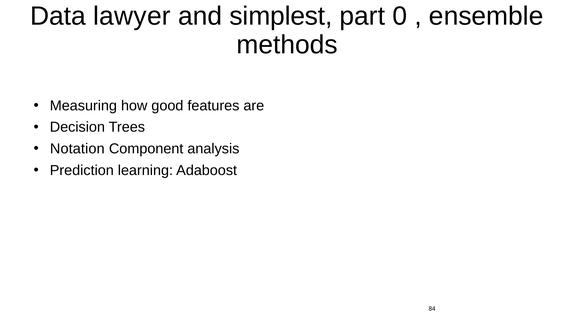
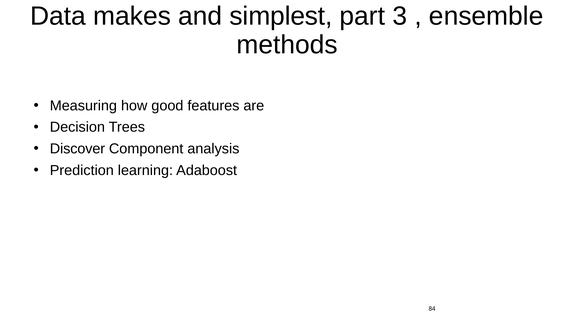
lawyer: lawyer -> makes
0: 0 -> 3
Notation: Notation -> Discover
